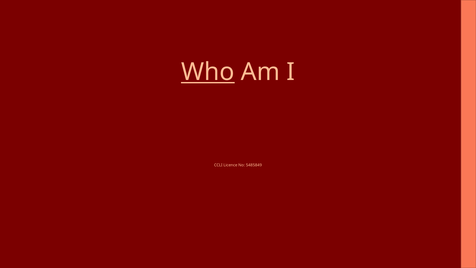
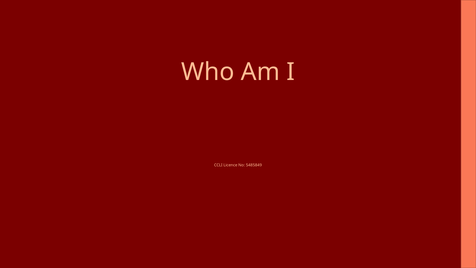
Who underline: present -> none
